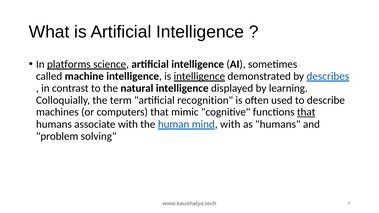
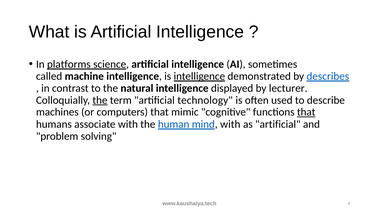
learning: learning -> lecturer
the at (100, 100) underline: none -> present
recognition: recognition -> technology
as humans: humans -> artificial
